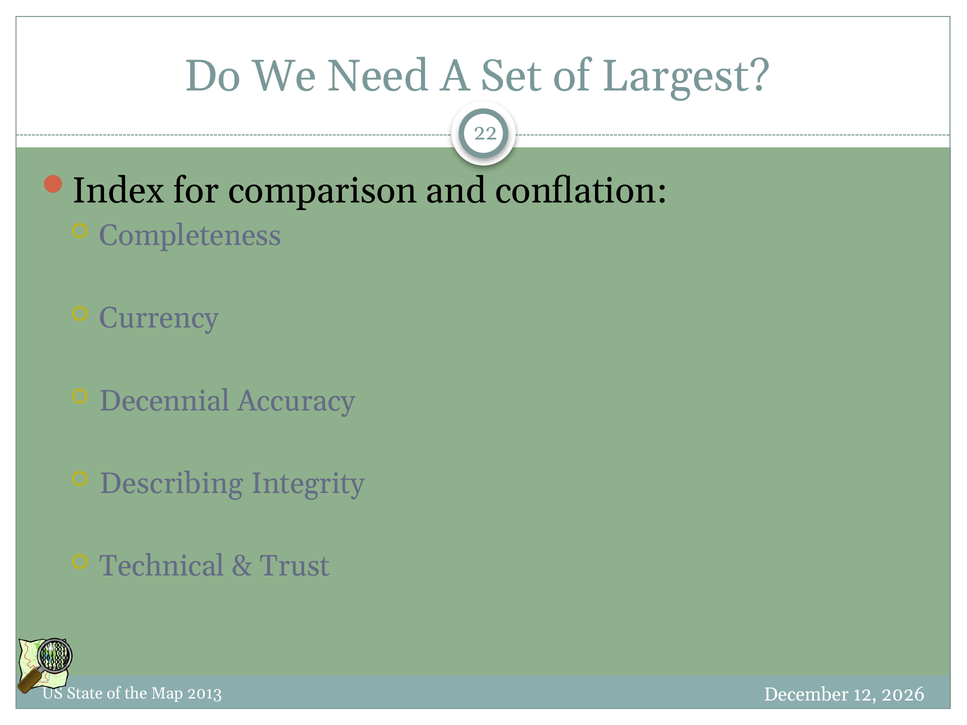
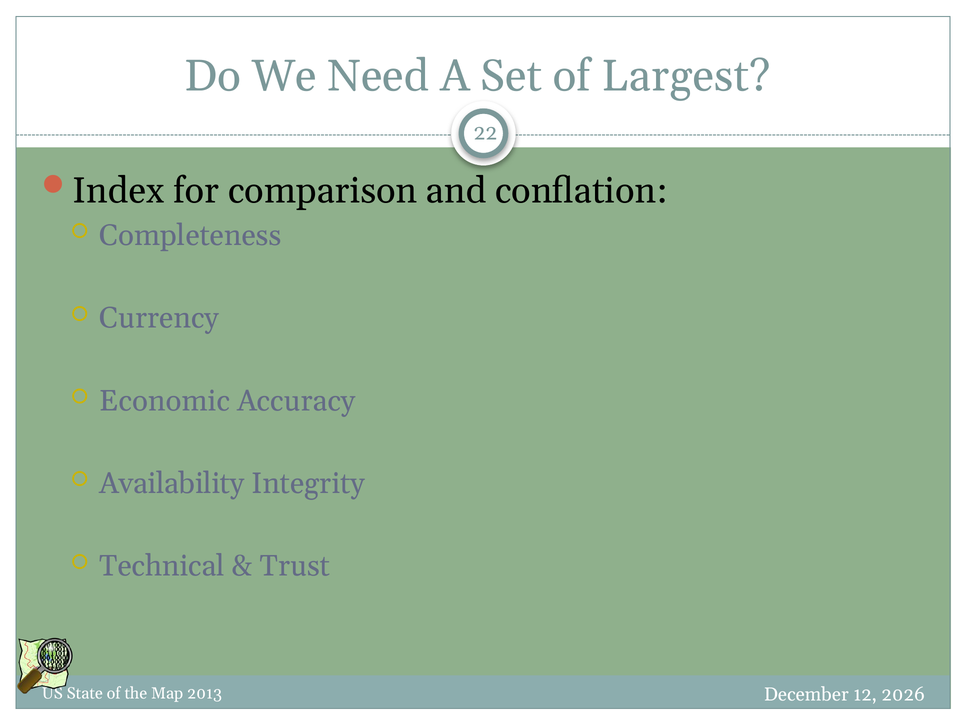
Decennial: Decennial -> Economic
Describing: Describing -> Availability
